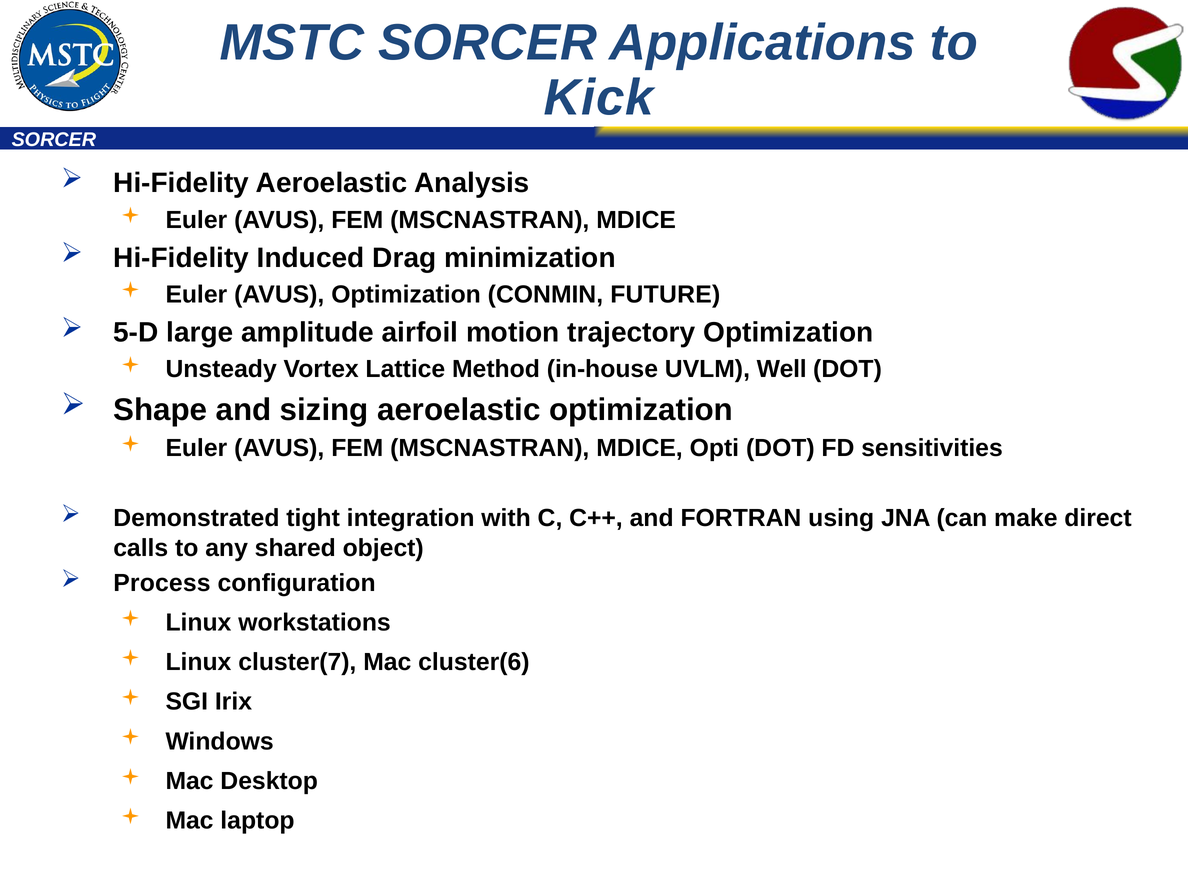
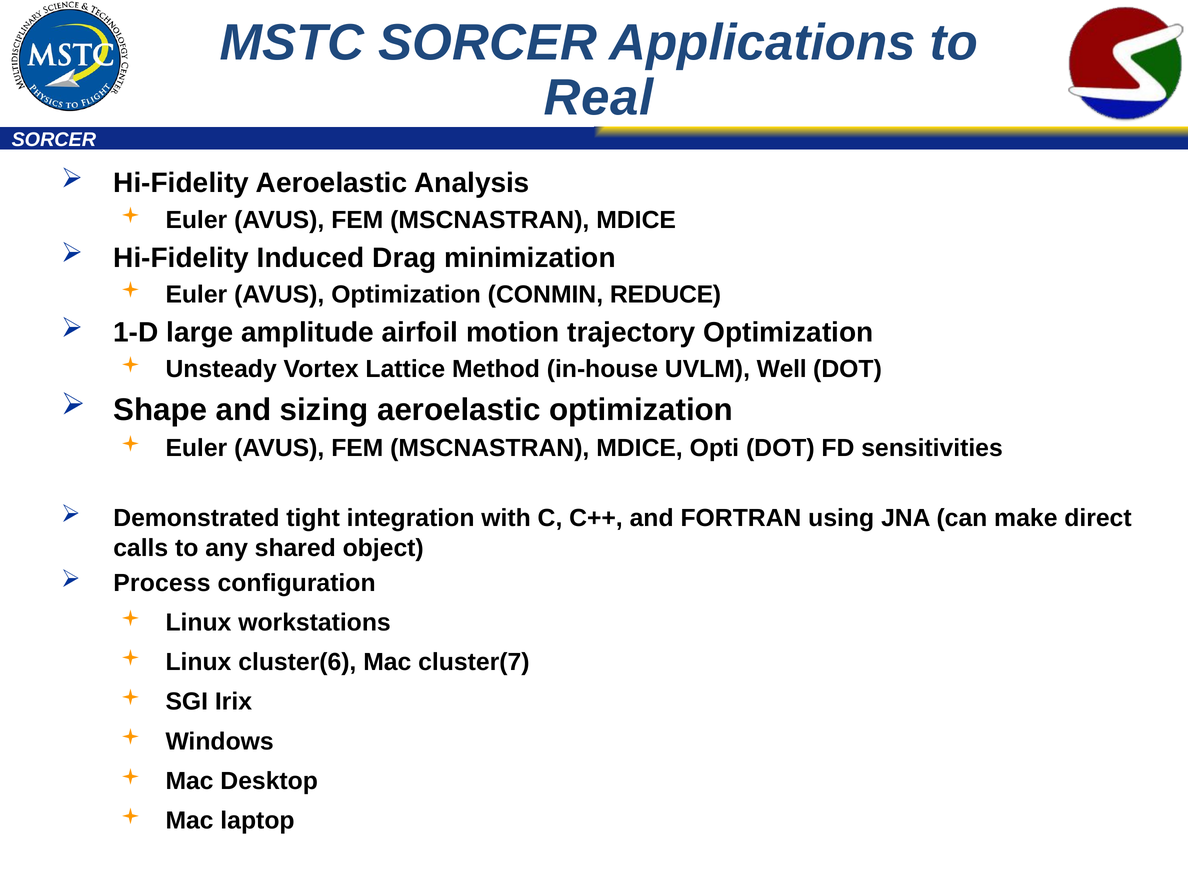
Kick: Kick -> Real
FUTURE: FUTURE -> REDUCE
5-D: 5-D -> 1-D
cluster(7: cluster(7 -> cluster(6
cluster(6: cluster(6 -> cluster(7
